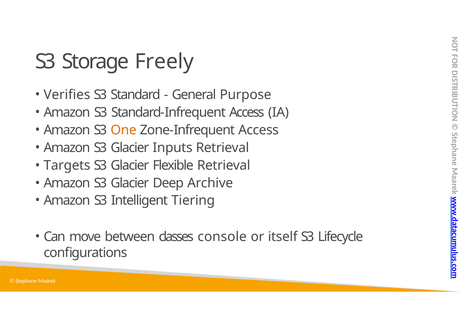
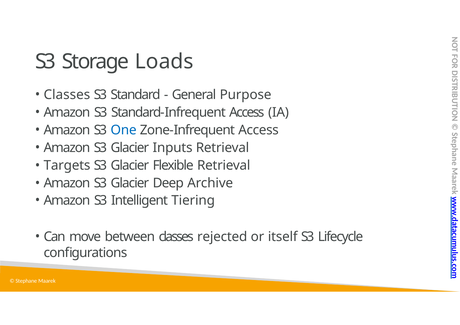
Freely: Freely -> Loads
Verifies at (67, 95): Verifies -> Classes
One colour: orange -> blue
console: console -> rejected
